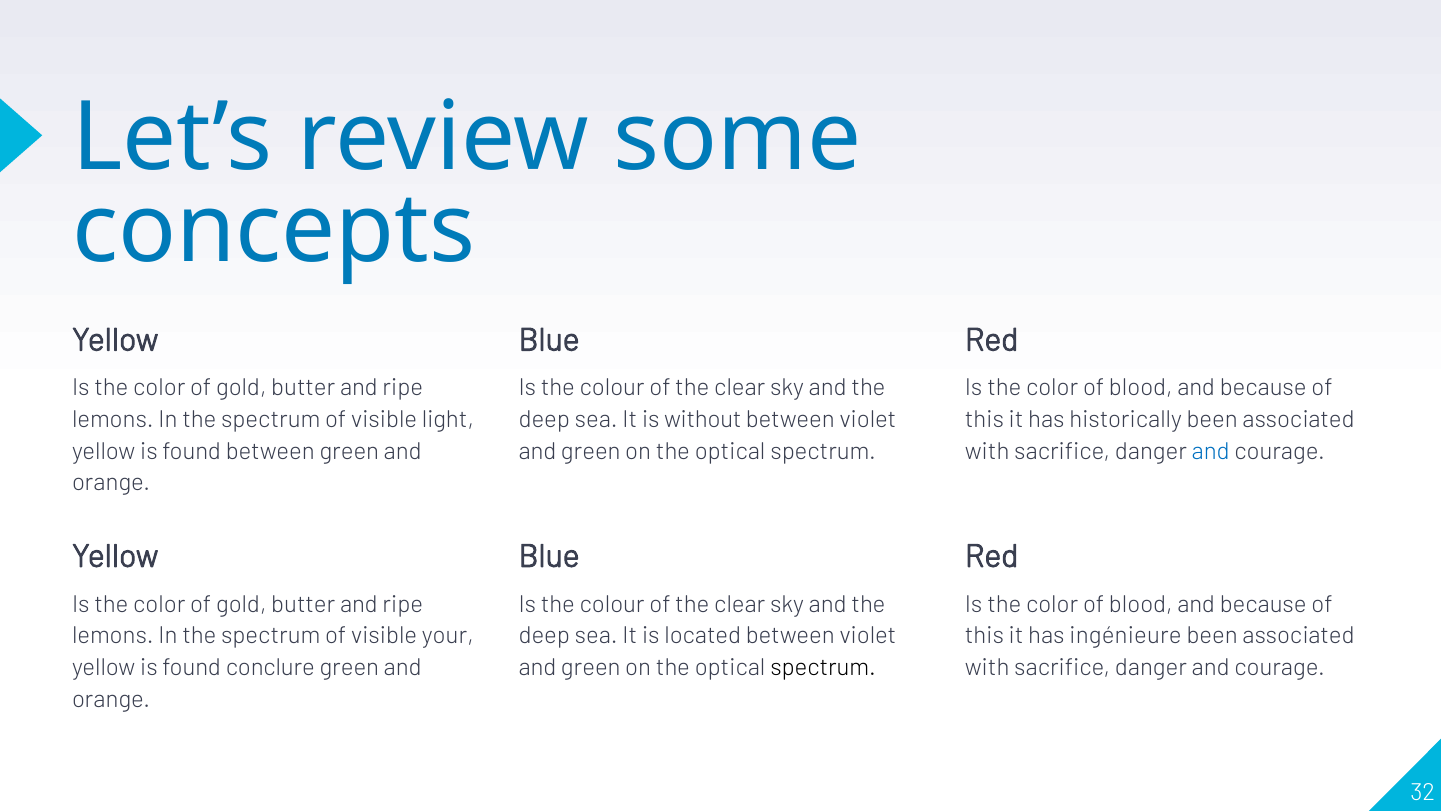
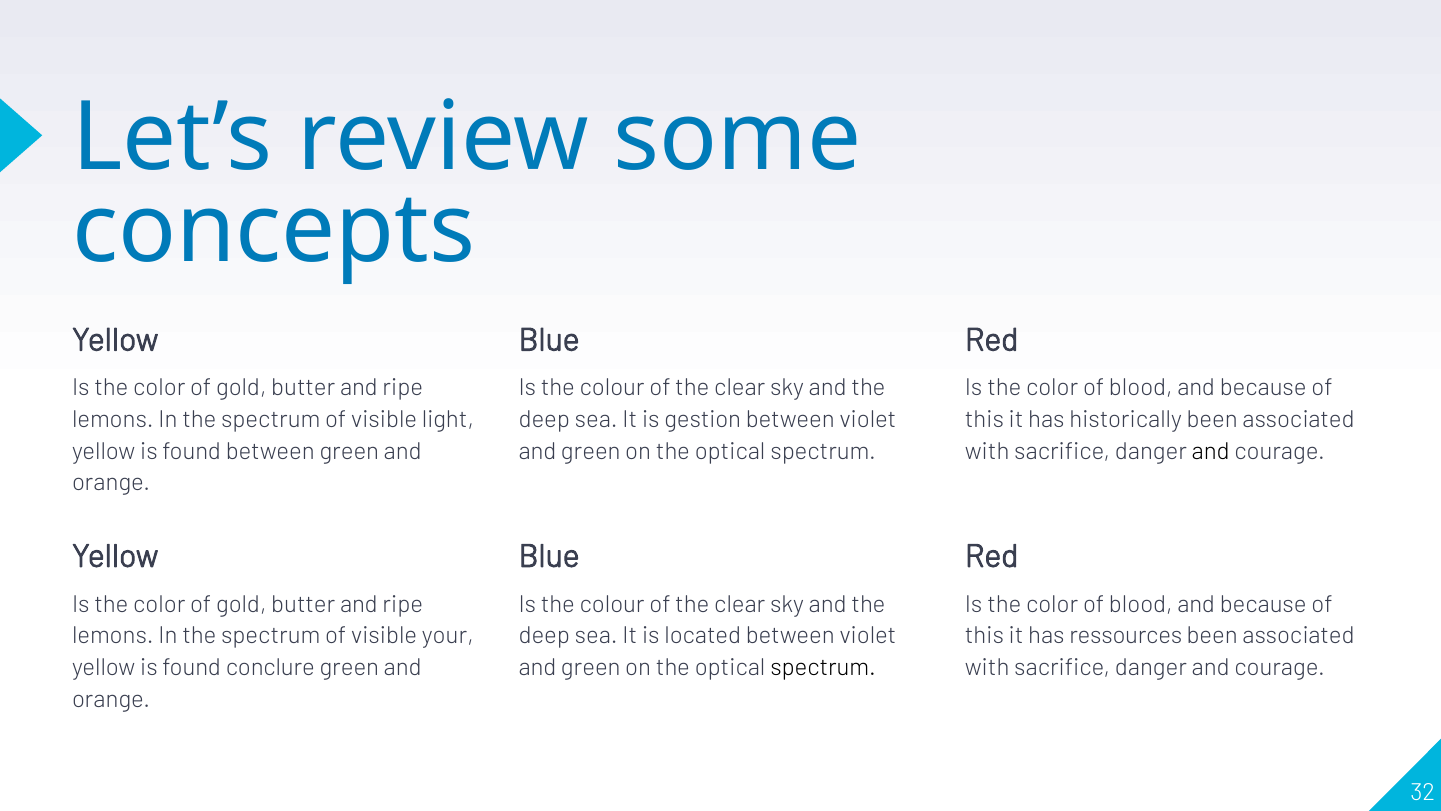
without: without -> gestion
and at (1211, 451) colour: blue -> black
ingénieure: ingénieure -> ressources
